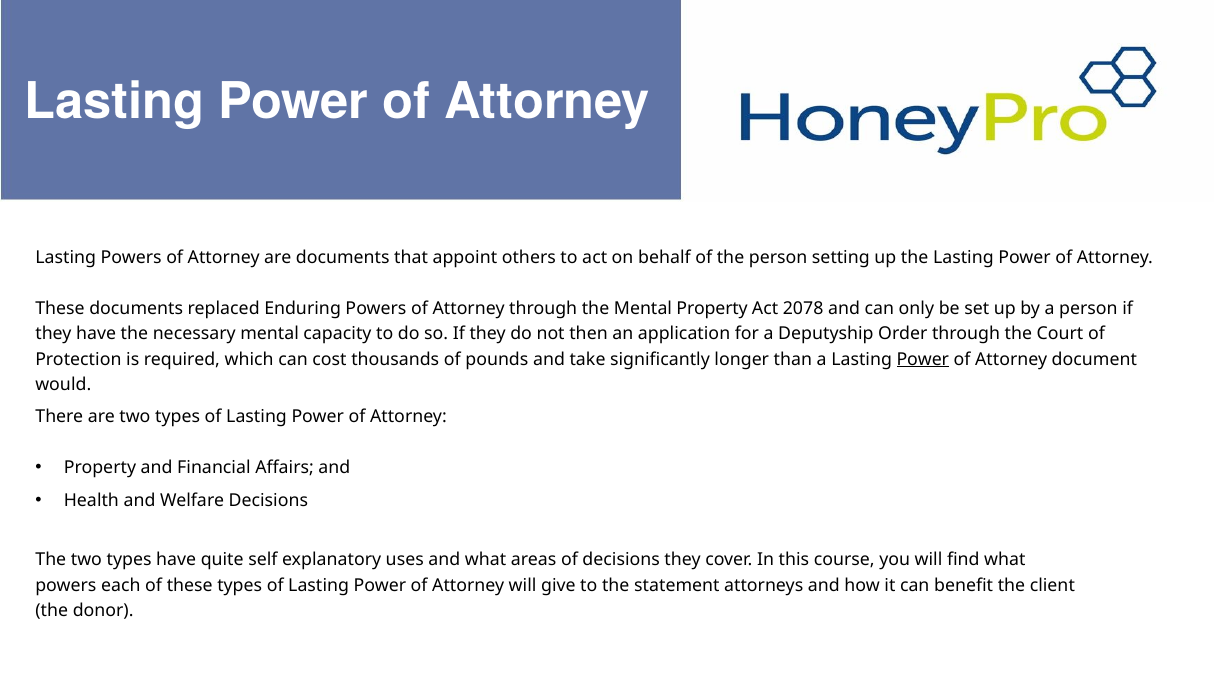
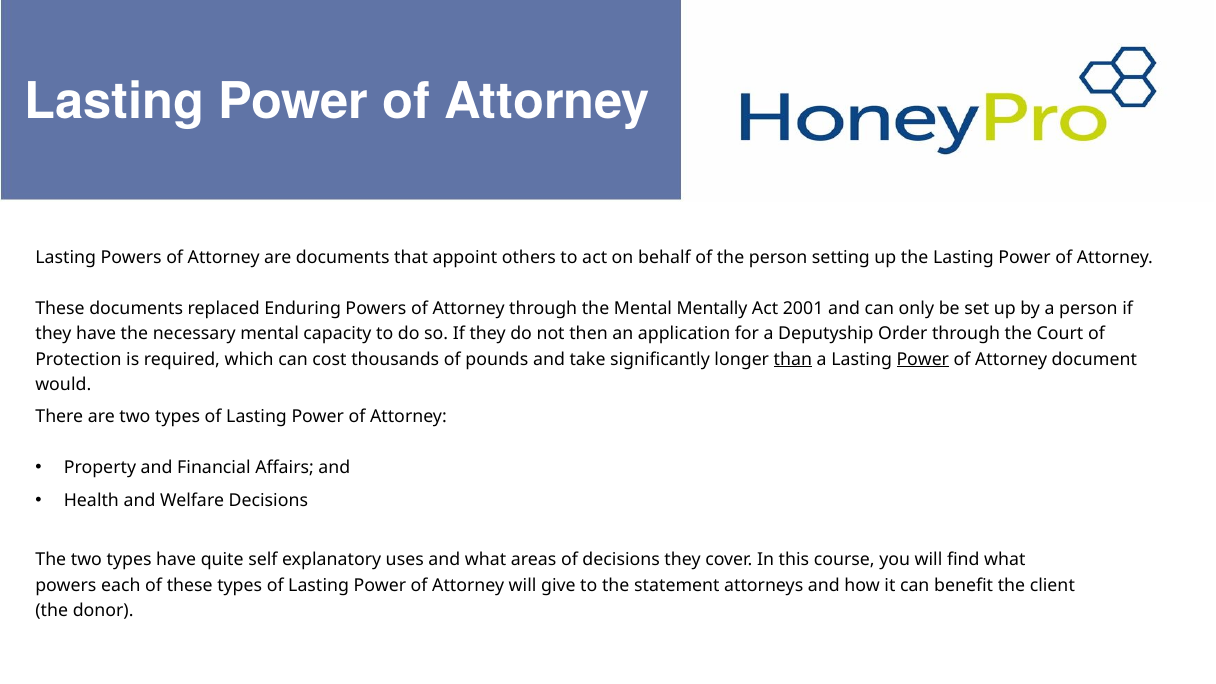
Mental Property: Property -> Mentally
2078: 2078 -> 2001
than underline: none -> present
